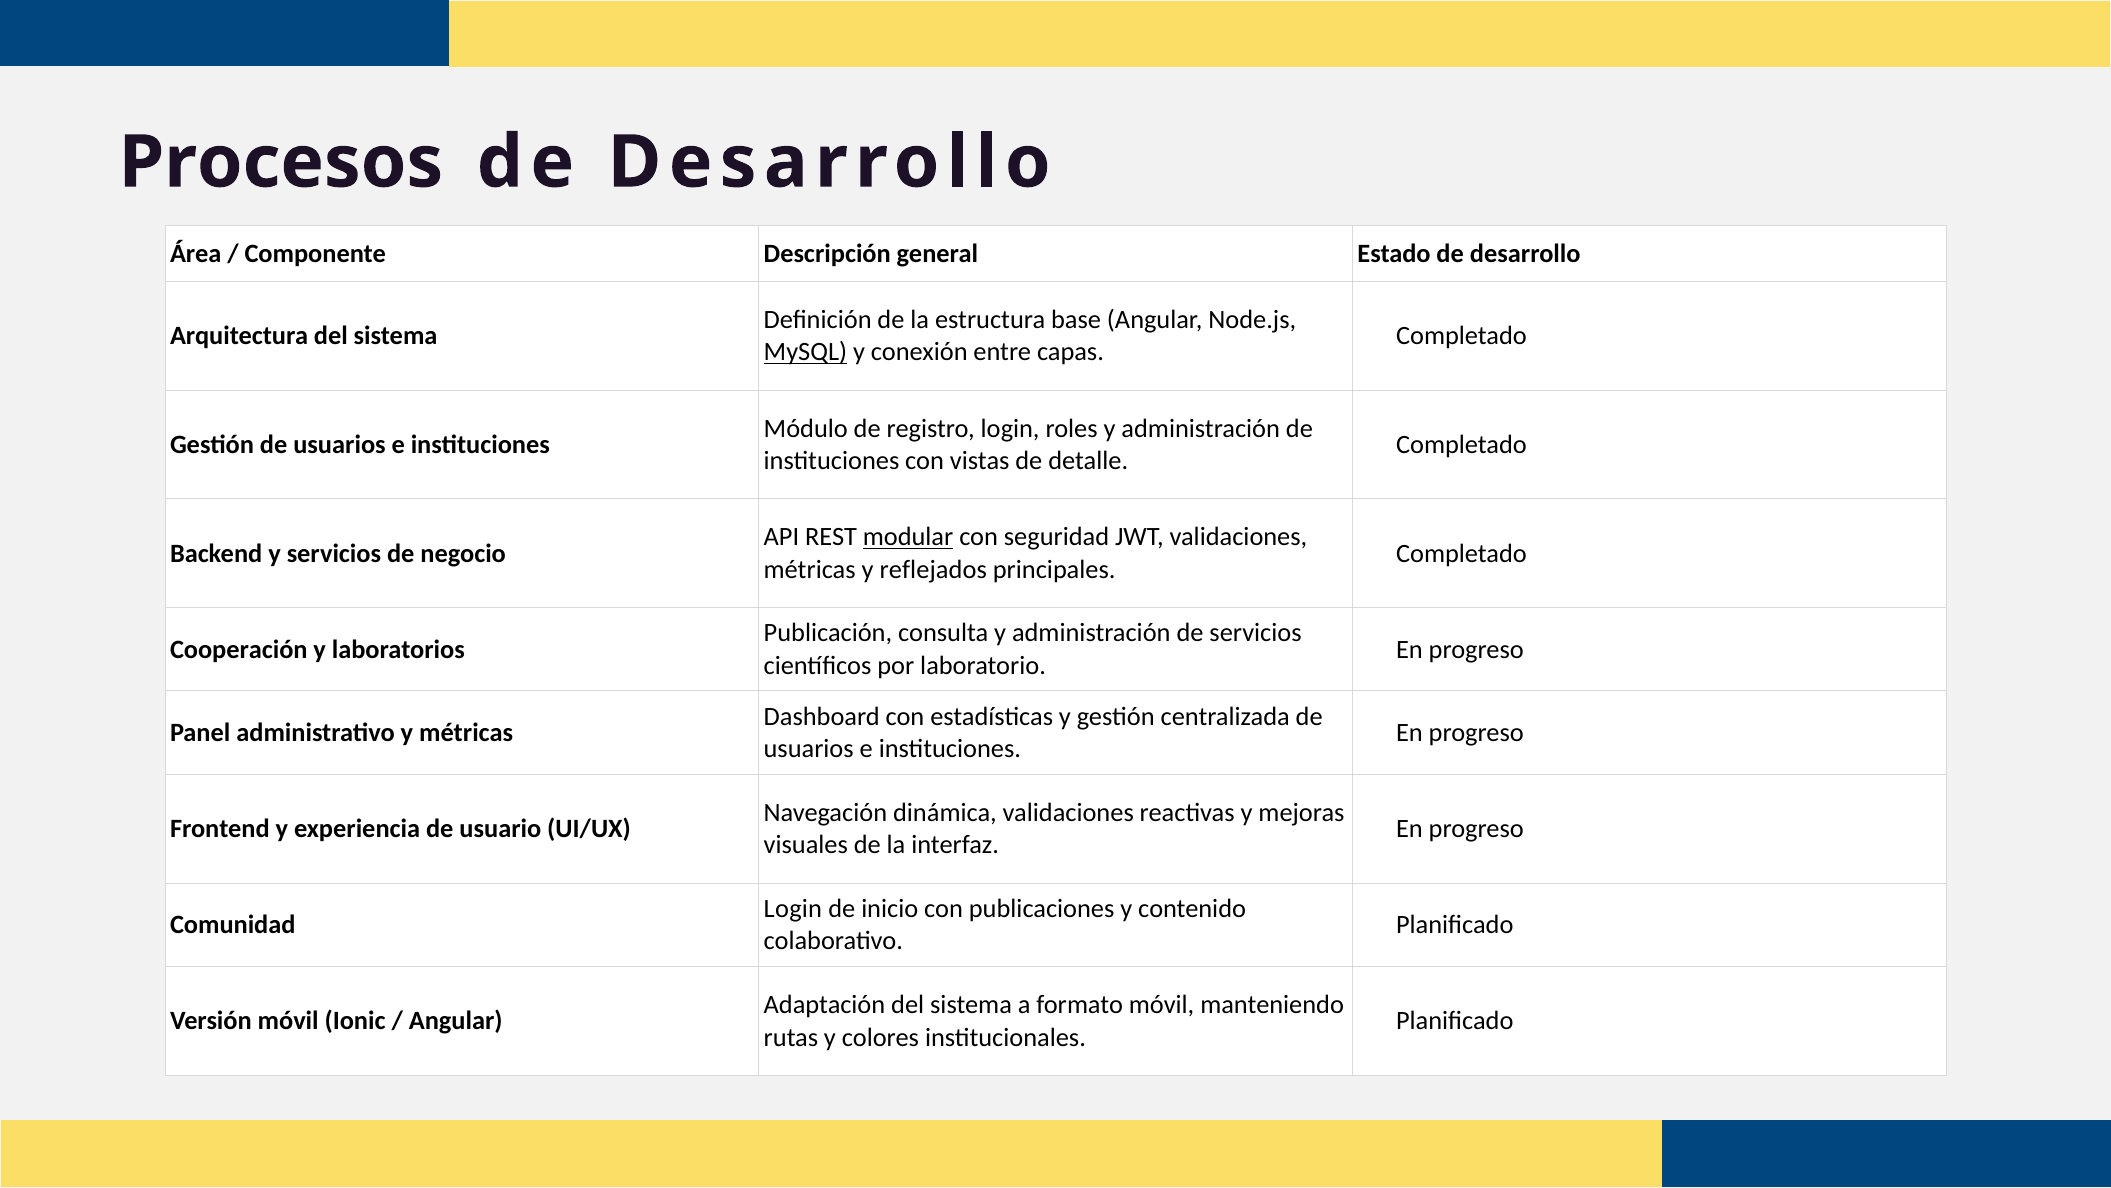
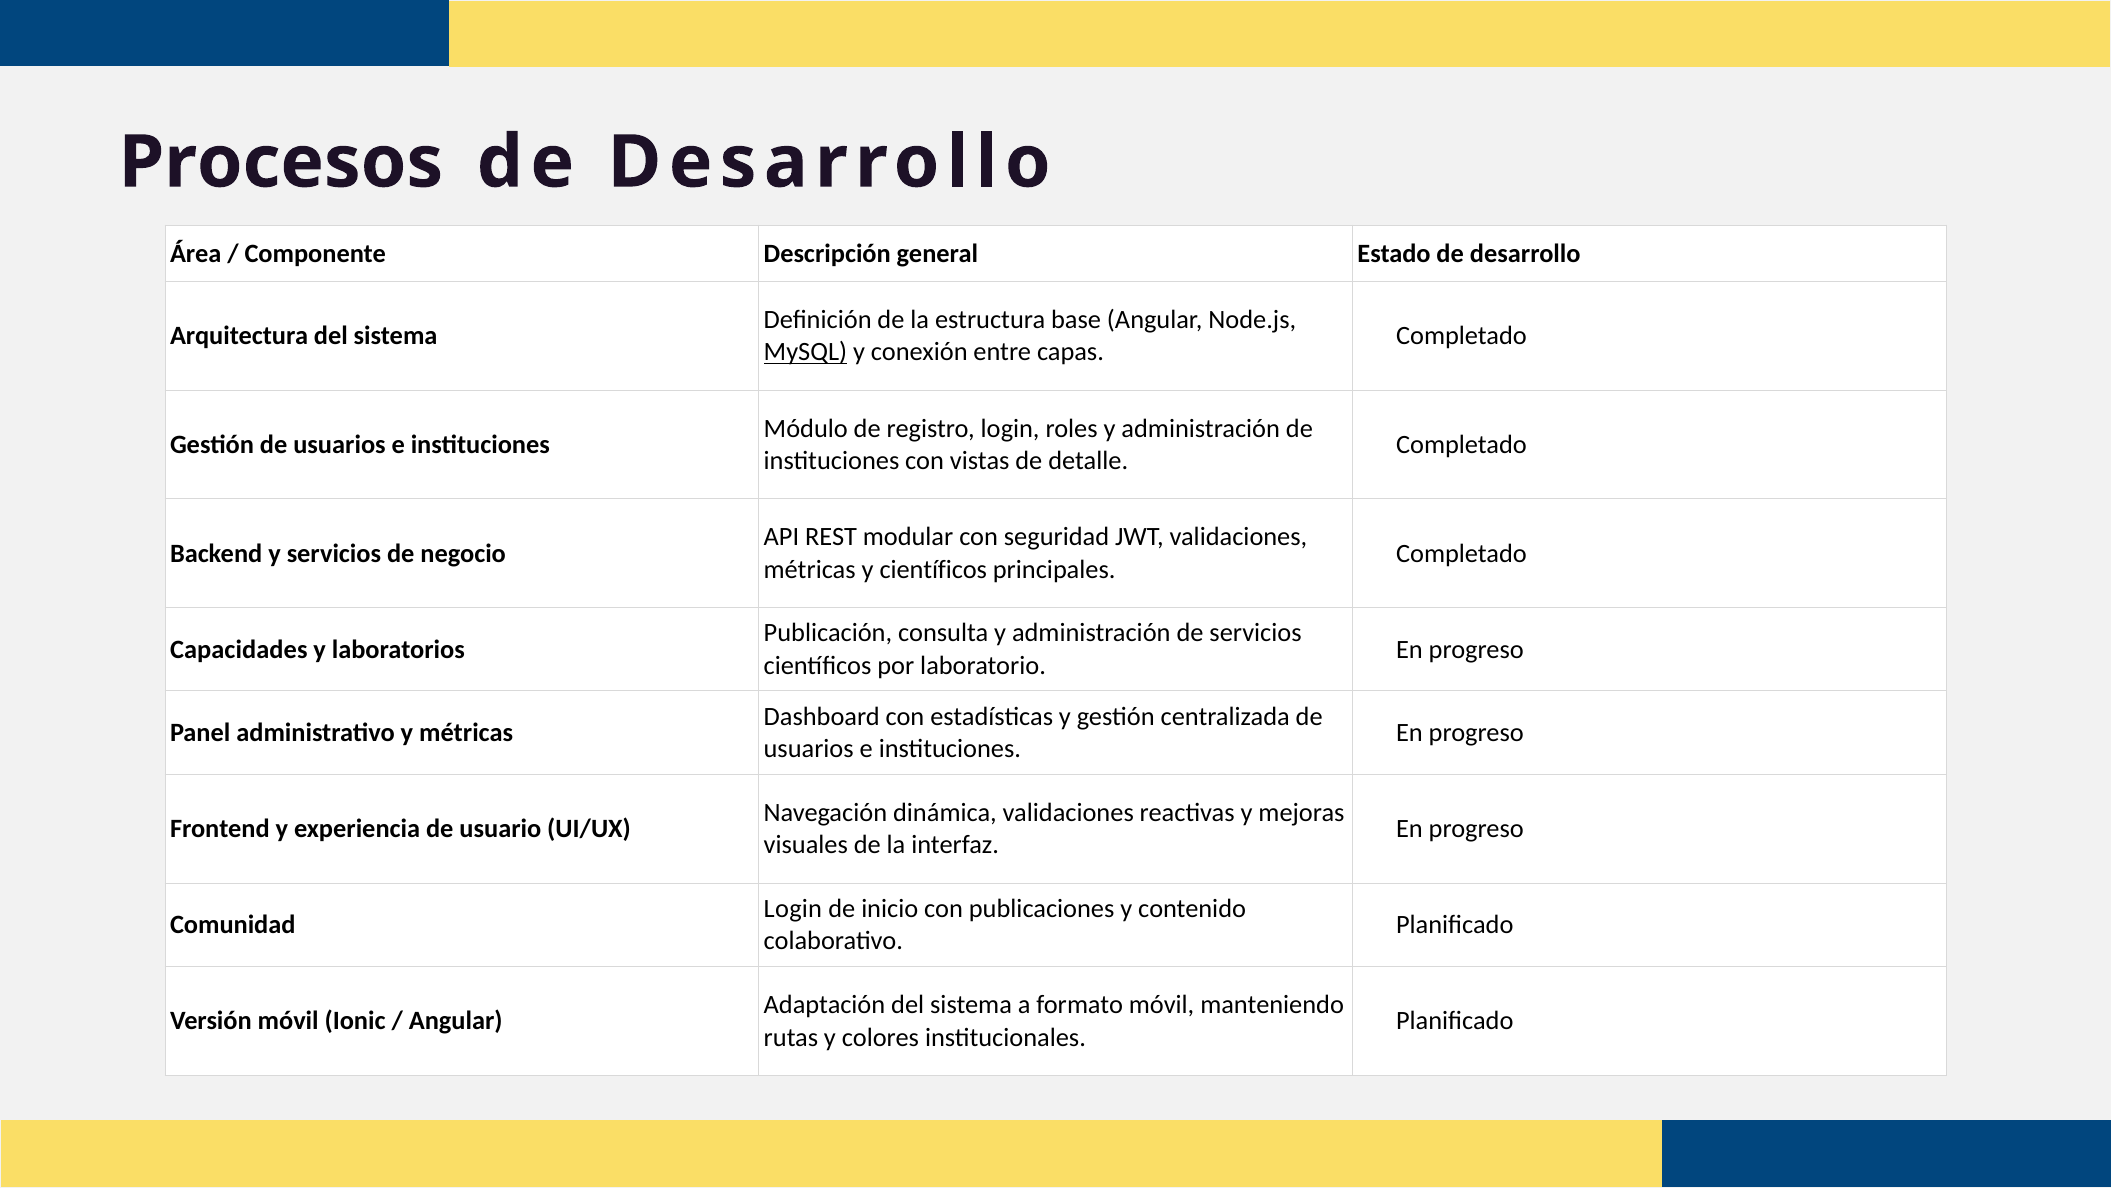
modular underline: present -> none
y reflejados: reflejados -> científicos
Cooperación: Cooperación -> Capacidades
